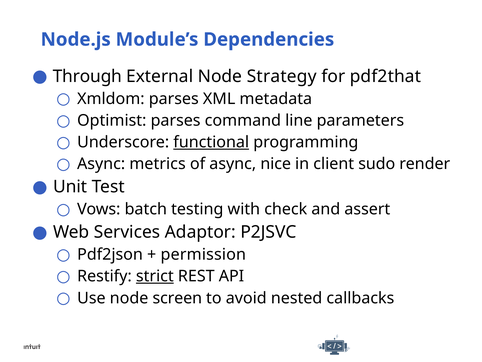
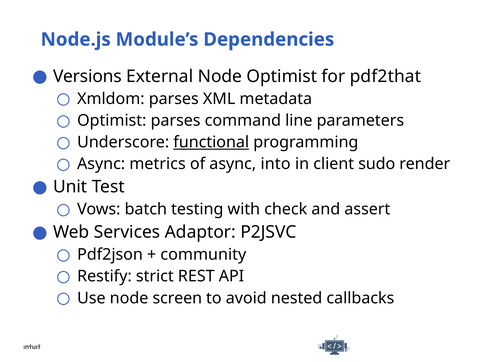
Through: Through -> Versions
Node Strategy: Strategy -> Optimist
nice: nice -> into
permission: permission -> community
strict underline: present -> none
